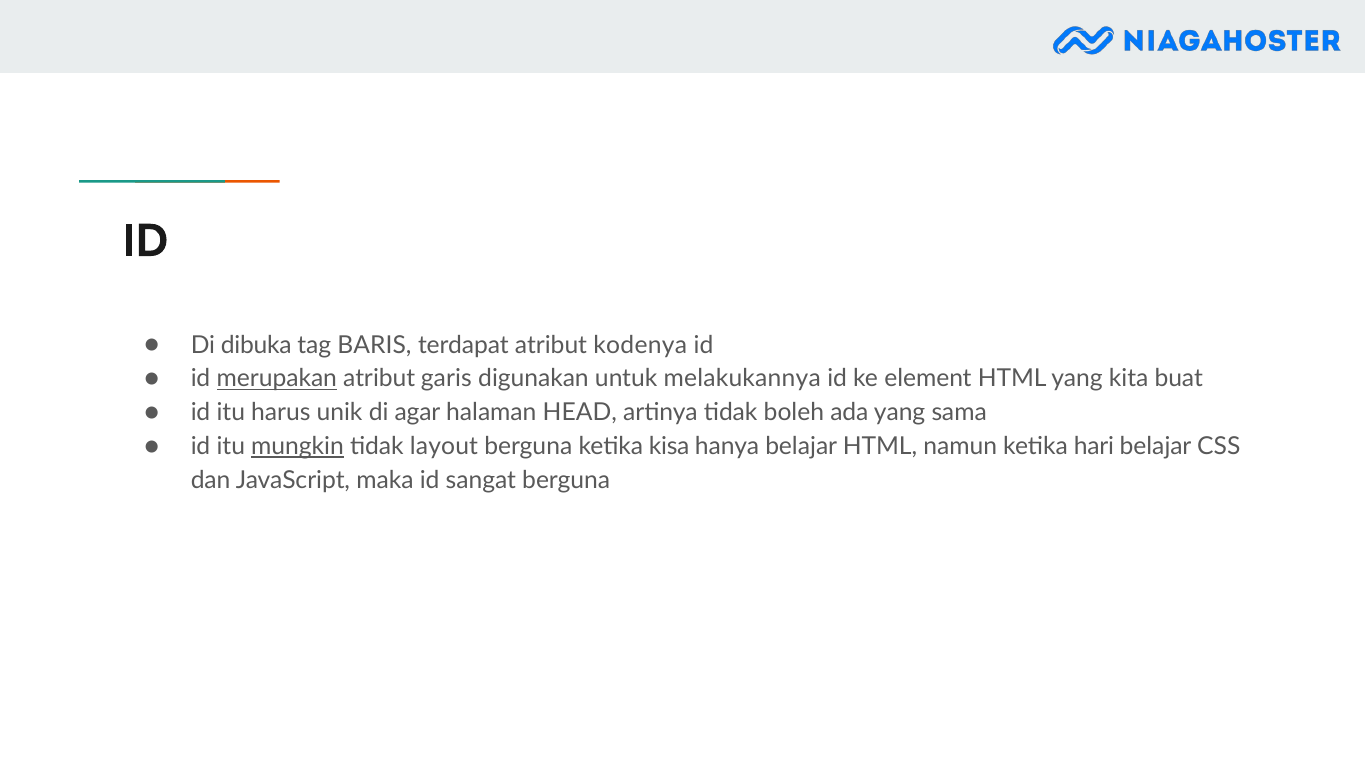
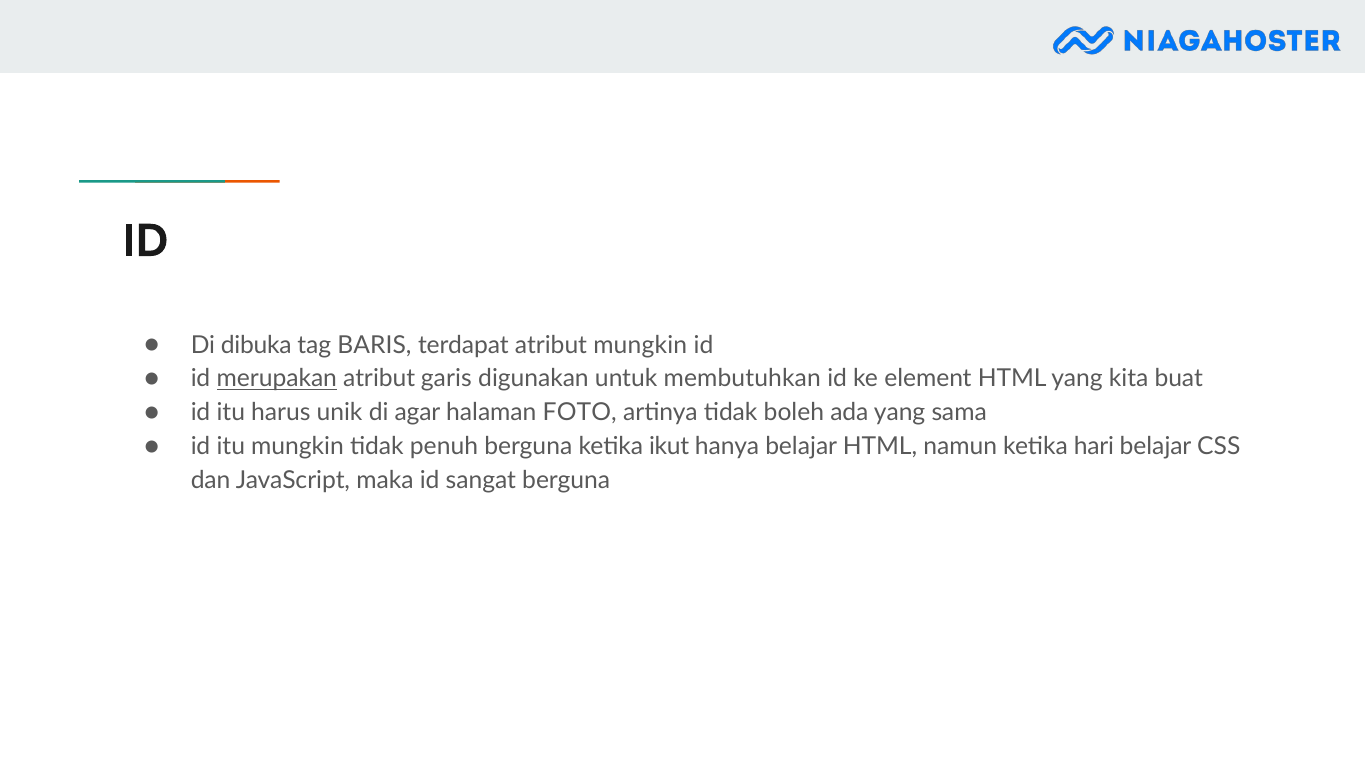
atribut kodenya: kodenya -> mungkin
melakukannya: melakukannya -> membutuhkan
HEAD: HEAD -> FOTO
mungkin at (298, 446) underline: present -> none
layout: layout -> penuh
kisa: kisa -> ikut
